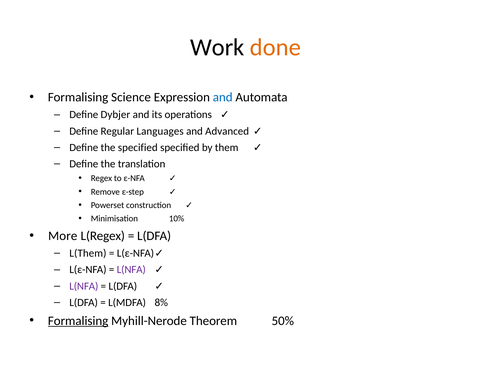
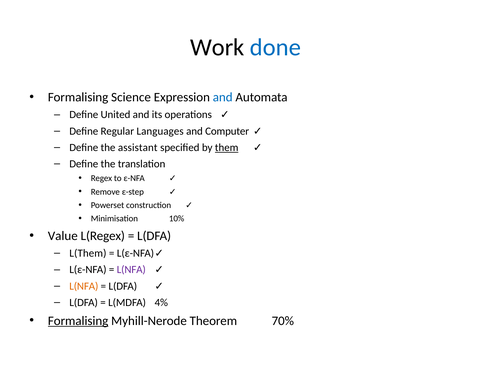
done colour: orange -> blue
Dybjer: Dybjer -> United
Advanced: Advanced -> Computer
the specified: specified -> assistant
them underline: none -> present
More: More -> Value
L(NFA at (84, 285) colour: purple -> orange
8%: 8% -> 4%
50%: 50% -> 70%
